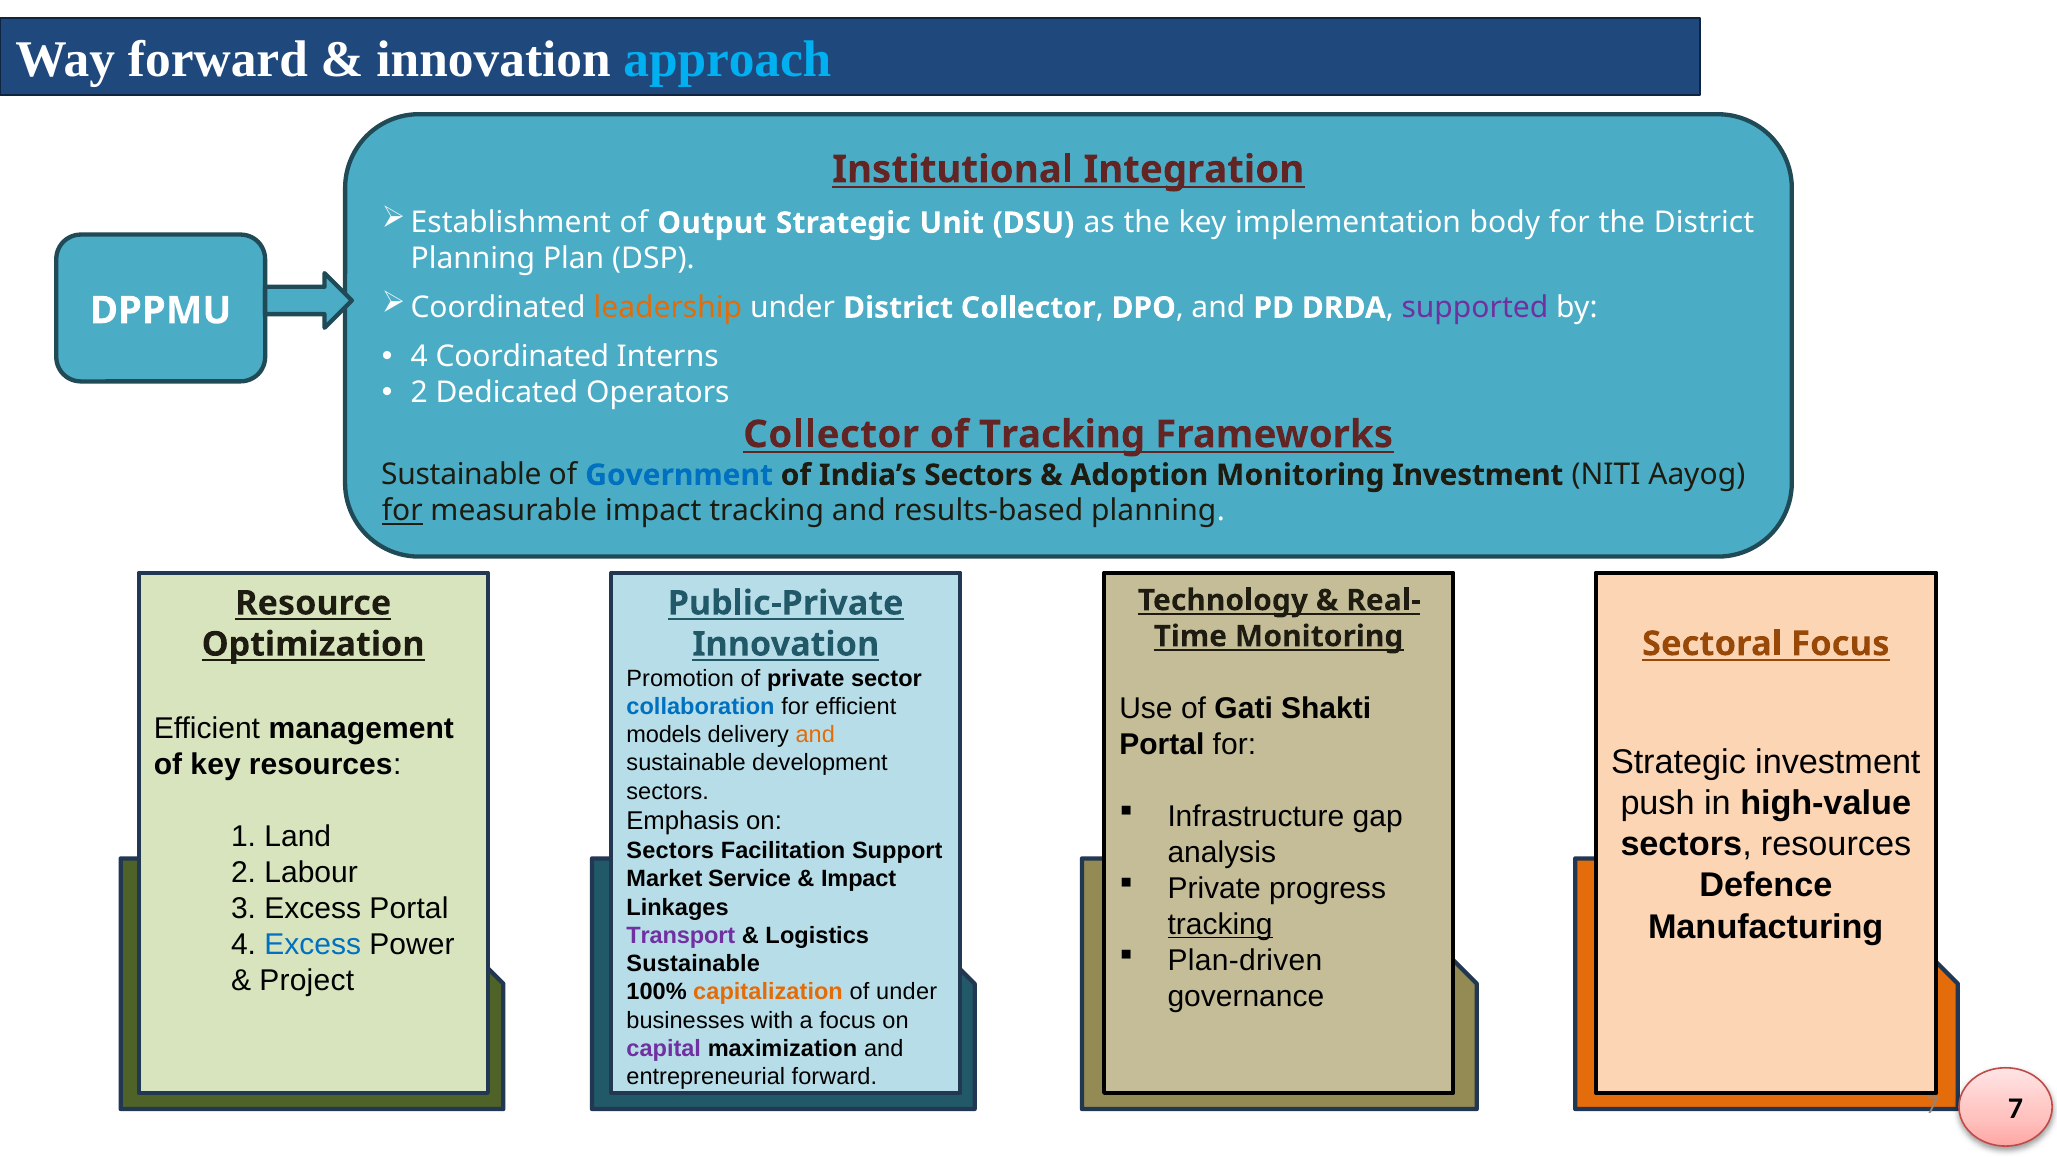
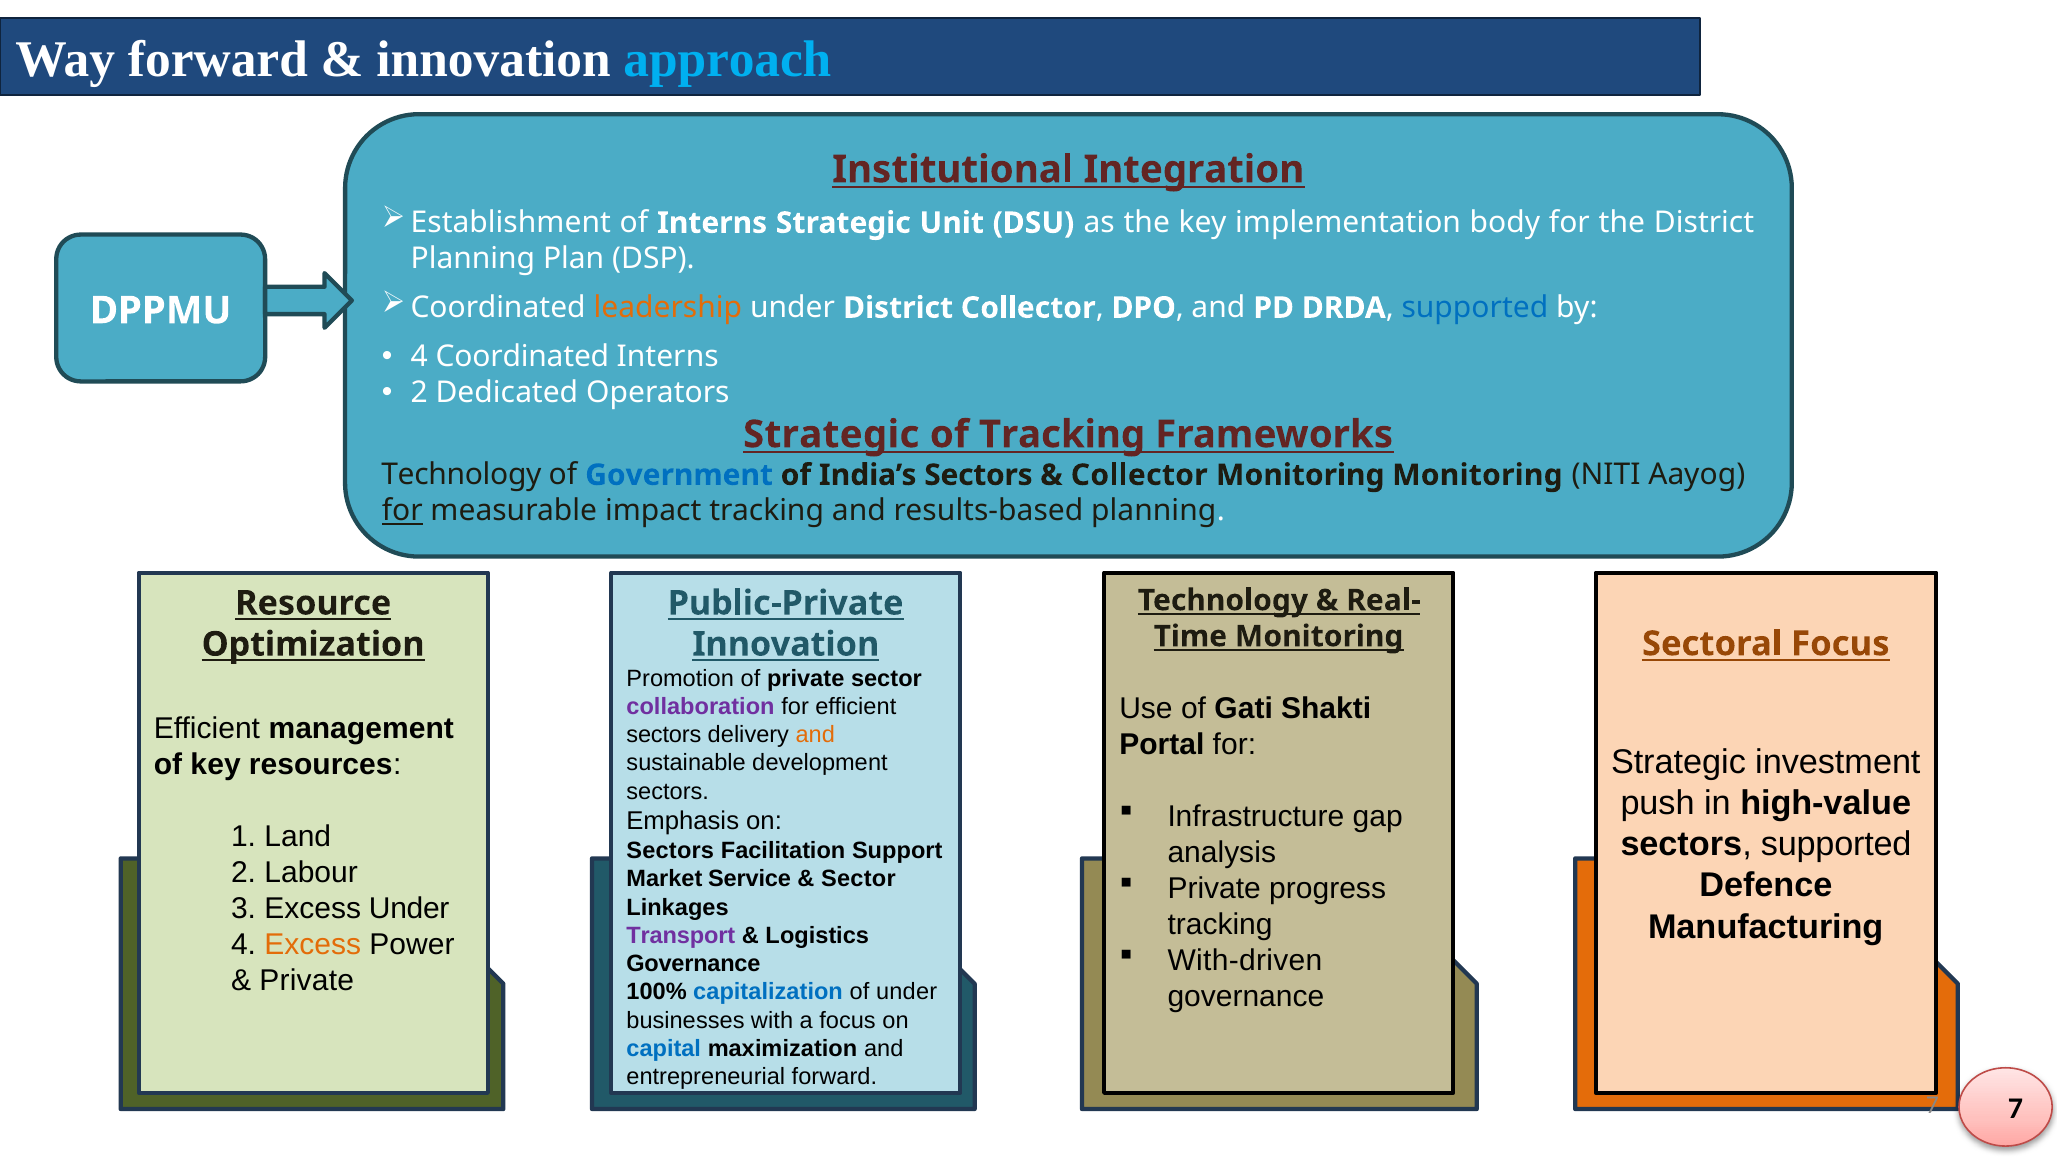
of Output: Output -> Interns
supported at (1475, 308) colour: purple -> blue
Collector at (831, 435): Collector -> Strategic
Sustainable at (461, 475): Sustainable -> Technology
Adoption at (1139, 475): Adoption -> Collector
Monitoring Investment: Investment -> Monitoring
collaboration colour: blue -> purple
models at (664, 735): models -> sectors
sectors resources: resources -> supported
Impact at (859, 879): Impact -> Sector
Excess Portal: Portal -> Under
tracking at (1220, 925) underline: present -> none
Excess at (313, 945) colour: blue -> orange
Plan-driven: Plan-driven -> With-driven
Sustainable at (693, 964): Sustainable -> Governance
Project at (307, 981): Project -> Private
capitalization colour: orange -> blue
capital colour: purple -> blue
